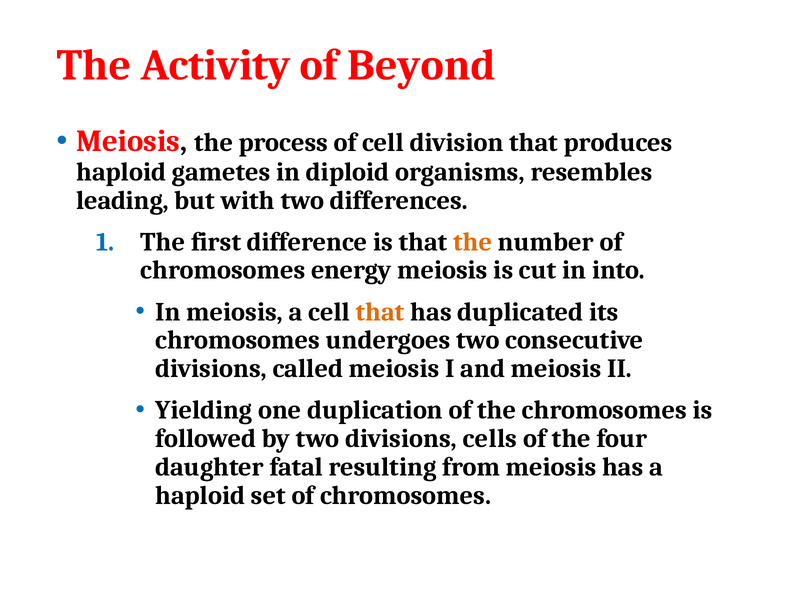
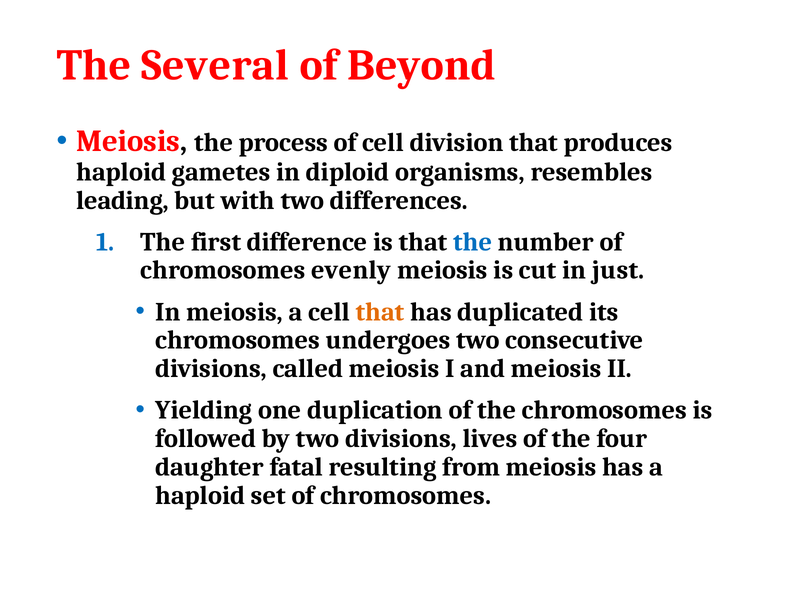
Activity: Activity -> Several
the at (473, 242) colour: orange -> blue
energy: energy -> evenly
into: into -> just
cells: cells -> lives
